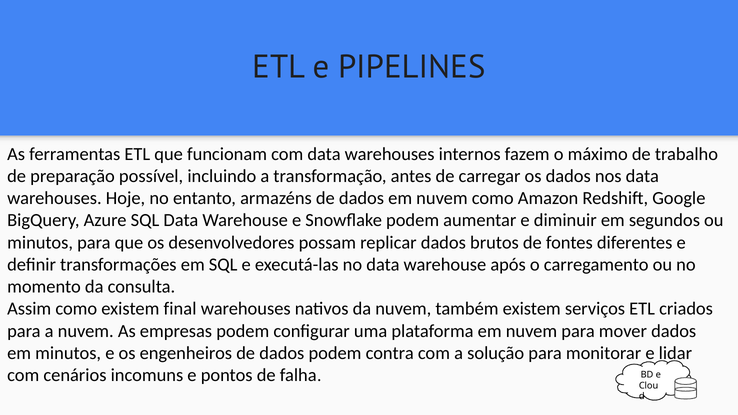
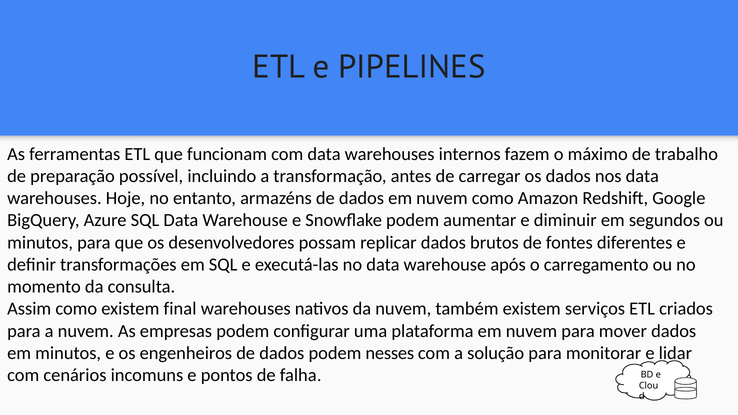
contra: contra -> nesses
